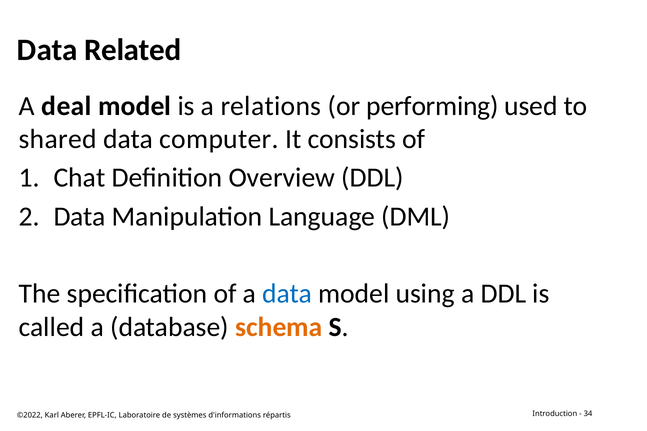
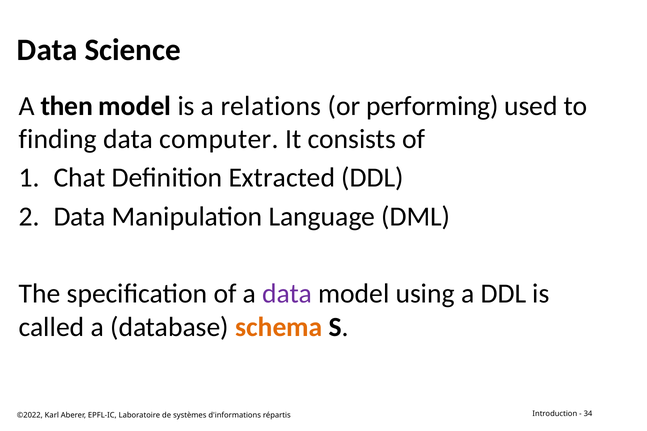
Related: Related -> Science
deal: deal -> then
shared: shared -> finding
Overview: Overview -> Extracted
data at (287, 294) colour: blue -> purple
